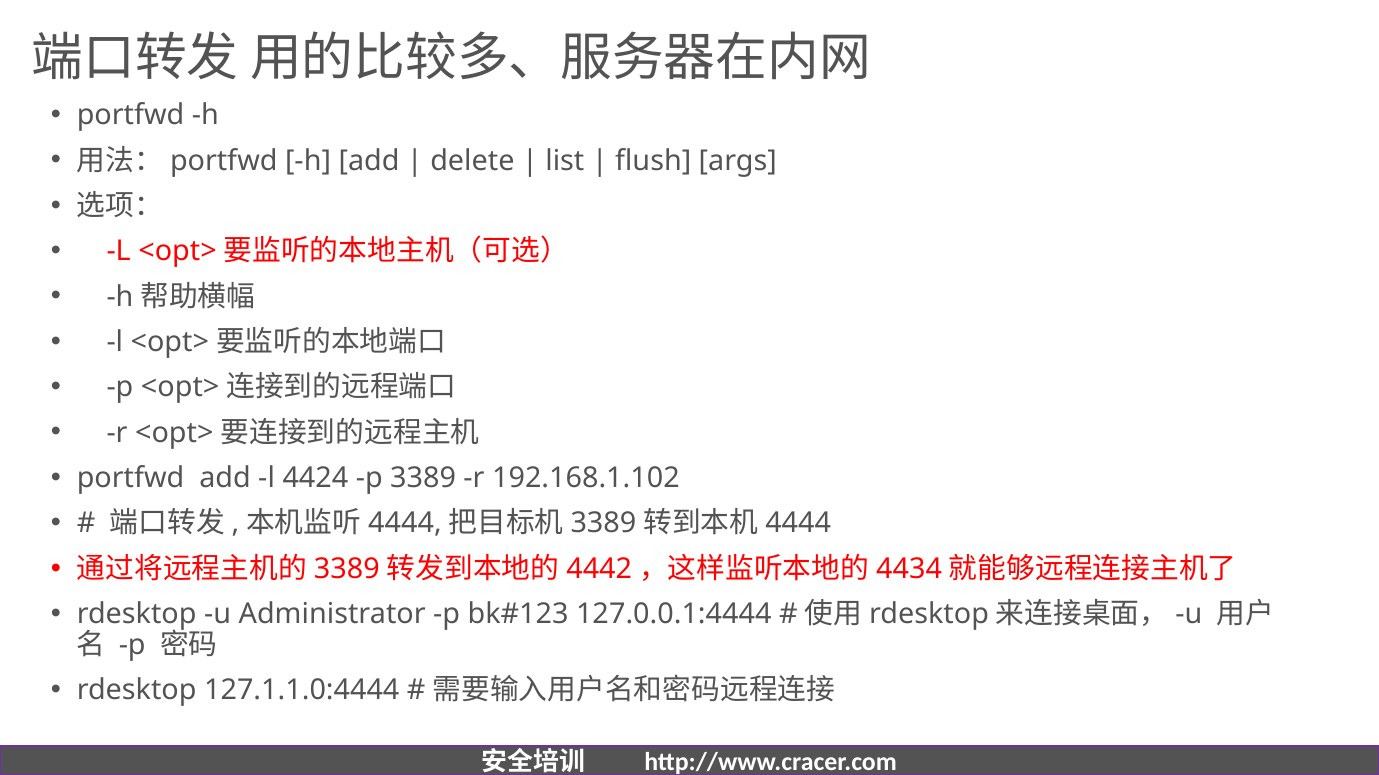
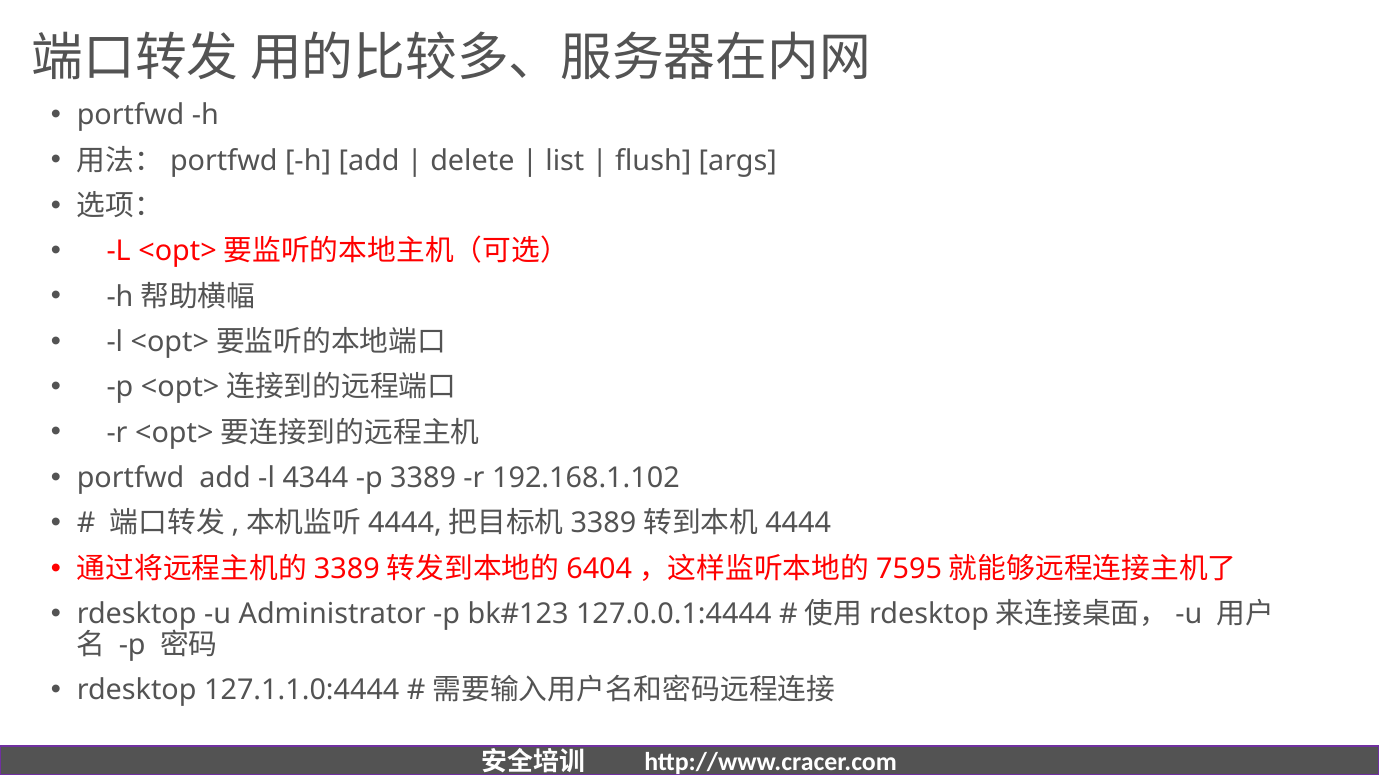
4424: 4424 -> 4344
4442: 4442 -> 6404
4434: 4434 -> 7595
